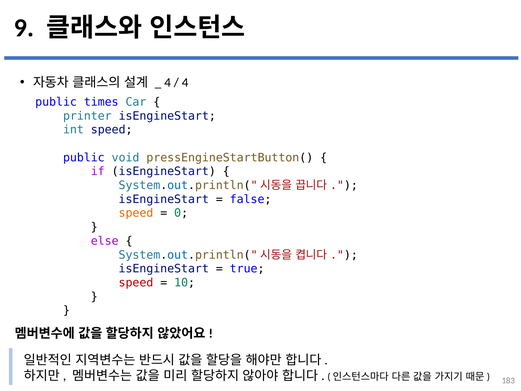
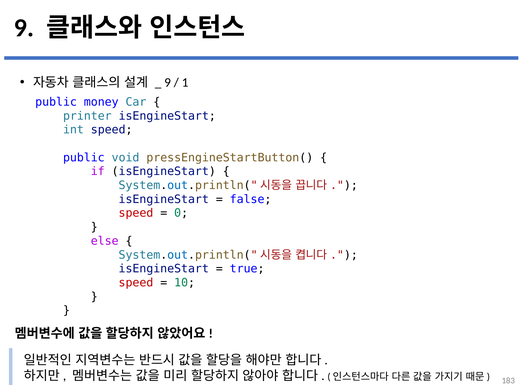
4 at (168, 82): 4 -> 9
4 at (185, 82): 4 -> 1
times: times -> money
speed at (136, 213) colour: orange -> red
